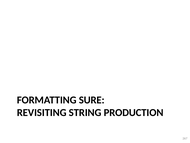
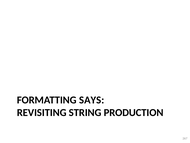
SURE: SURE -> SAYS
